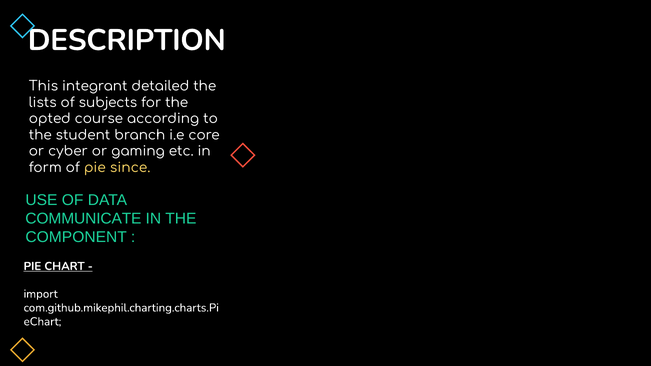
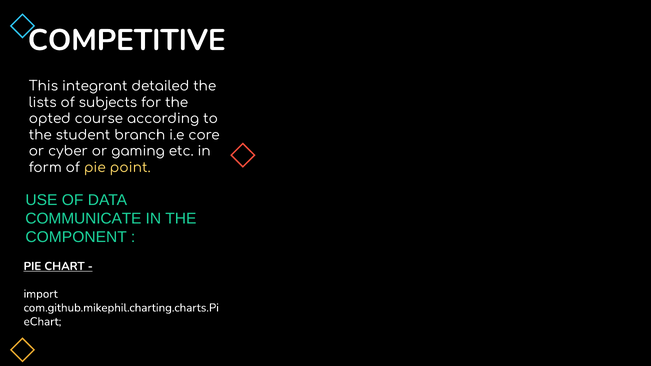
DESCRIPTION: DESCRIPTION -> COMPETITIVE
since: since -> point
